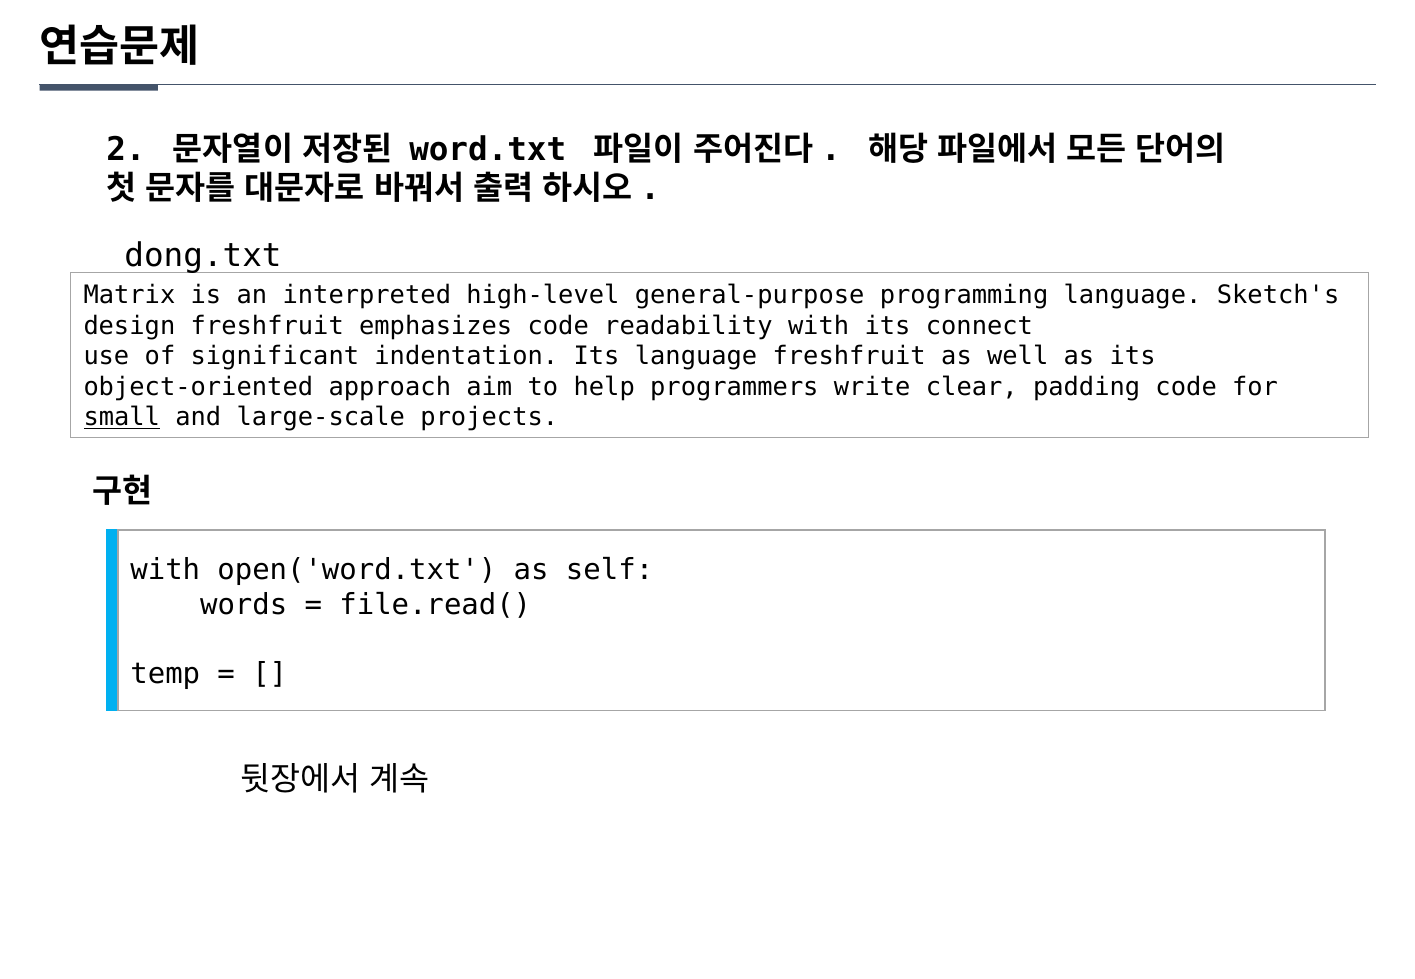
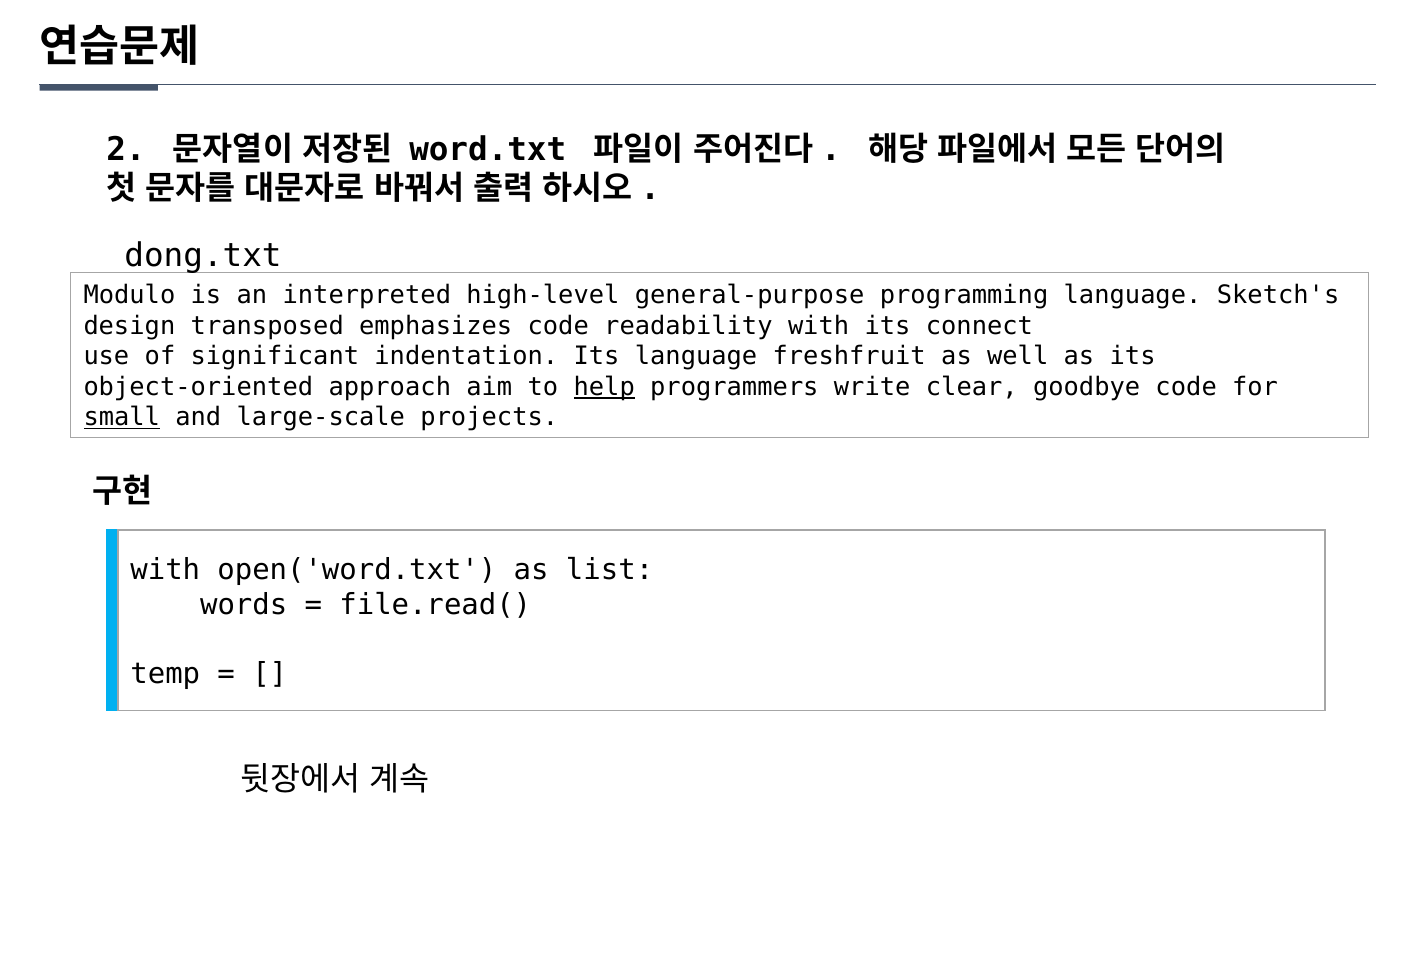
Matrix: Matrix -> Modulo
design freshfruit: freshfruit -> transposed
help underline: none -> present
padding: padding -> goodbye
self: self -> list
